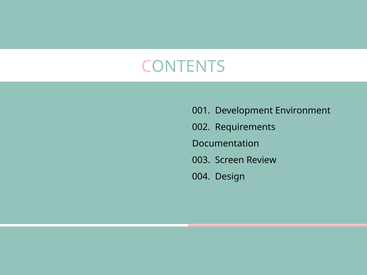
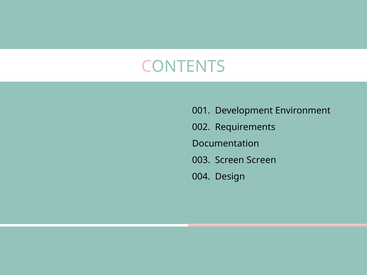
Screen Review: Review -> Screen
